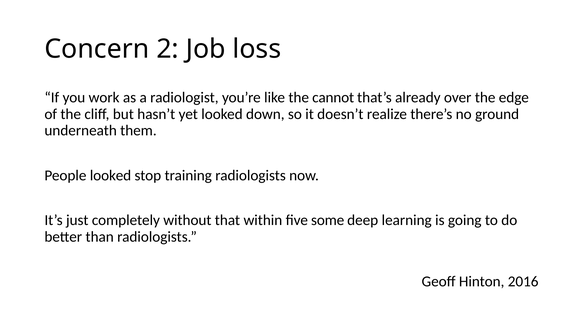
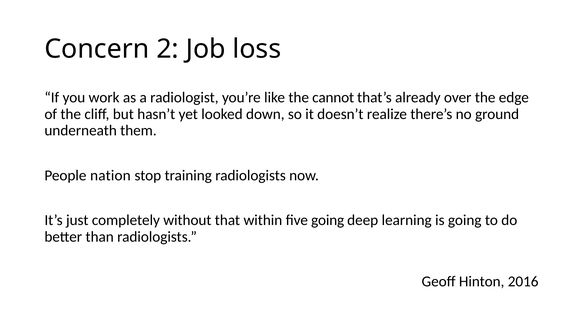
People looked: looked -> nation
five some: some -> going
